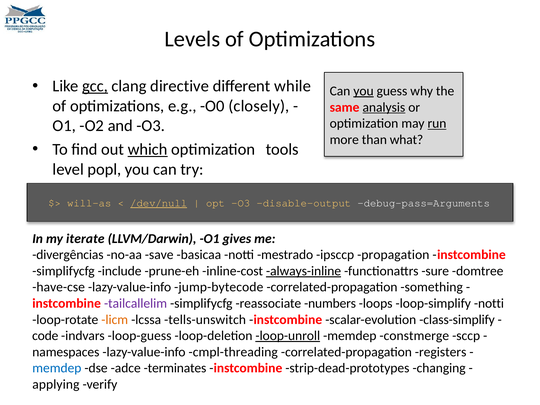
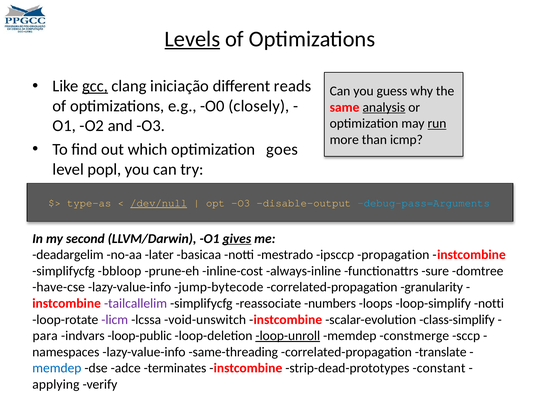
Levels underline: none -> present
directive: directive -> iniciação
while: while -> reads
you at (363, 91) underline: present -> none
what: what -> icmp
which underline: present -> none
tools: tools -> goes
will-as: will-as -> type-as
debug-pass=Arguments colour: white -> light blue
iterate: iterate -> second
gives underline: none -> present
divergências: divergências -> deadargelim
save: save -> later
include: include -> bbloop
always-inline underline: present -> none
something: something -> granularity
licm colour: orange -> purple
tells-unswitch: tells-unswitch -> void-unswitch
code: code -> para
loop-guess: loop-guess -> loop-public
cmpl-threading: cmpl-threading -> same-threading
registers: registers -> translate
changing: changing -> constant
